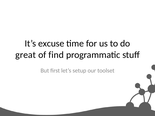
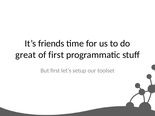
excuse: excuse -> friends
of find: find -> first
